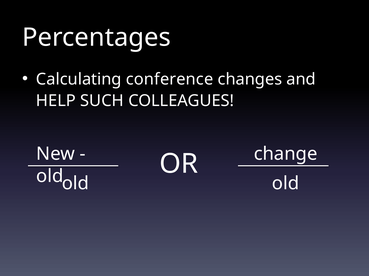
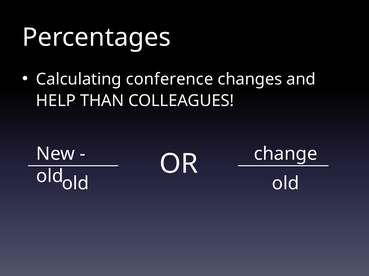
SUCH: SUCH -> THAN
